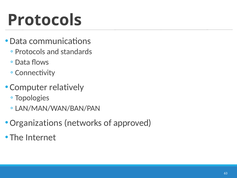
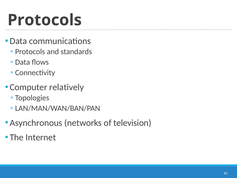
Organizations: Organizations -> Asynchronous
approved: approved -> television
